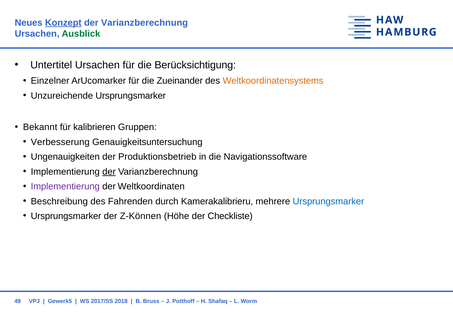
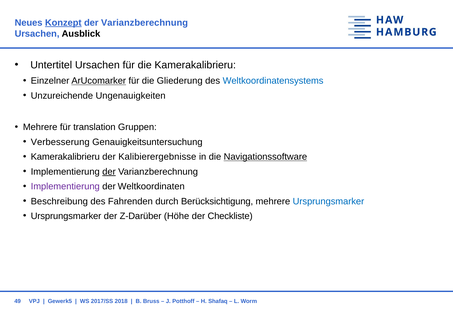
Ausblick colour: green -> black
die Berücksichtigung: Berücksichtigung -> Kamerakalibrieru
ArUcomarker underline: none -> present
Zueinander: Zueinander -> Gliederung
Weltkoordinatensystems colour: orange -> blue
Unzureichende Ursprungsmarker: Ursprungsmarker -> Ungenauigkeiten
Bekannt at (40, 127): Bekannt -> Mehrere
kalibrieren: kalibrieren -> translation
Ungenauigkeiten at (65, 157): Ungenauigkeiten -> Kamerakalibrieru
Produktionsbetrieb: Produktionsbetrieb -> Kalibierergebnisse
Navigationssoftware underline: none -> present
Kamerakalibrieru: Kamerakalibrieru -> Berücksichtigung
Z-Können: Z-Können -> Z-Darüber
